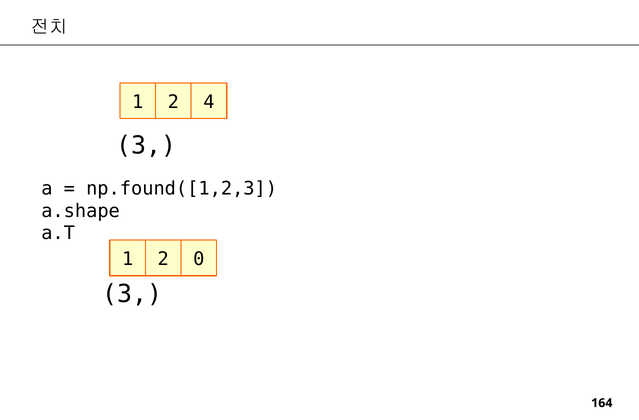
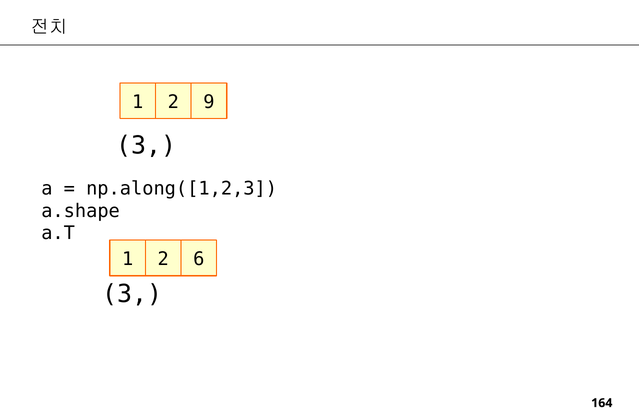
4: 4 -> 9
np.found([1,2,3: np.found([1,2,3 -> np.along([1,2,3
0: 0 -> 6
